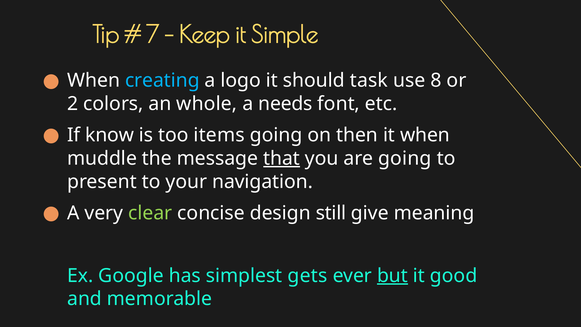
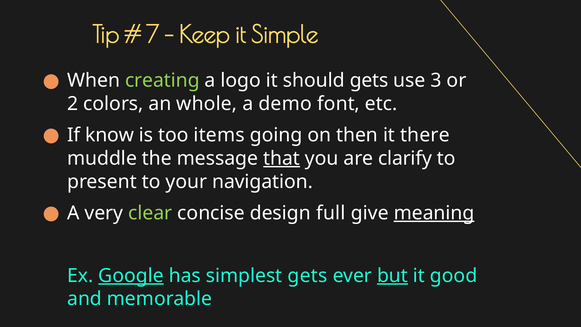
creating colour: light blue -> light green
should task: task -> gets
8: 8 -> 3
needs: needs -> demo
it when: when -> there
are going: going -> clarify
still: still -> full
meaning underline: none -> present
Google underline: none -> present
